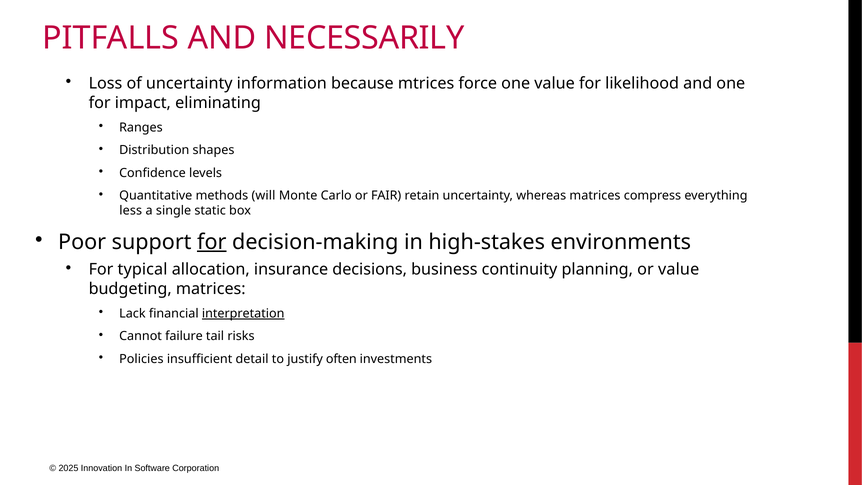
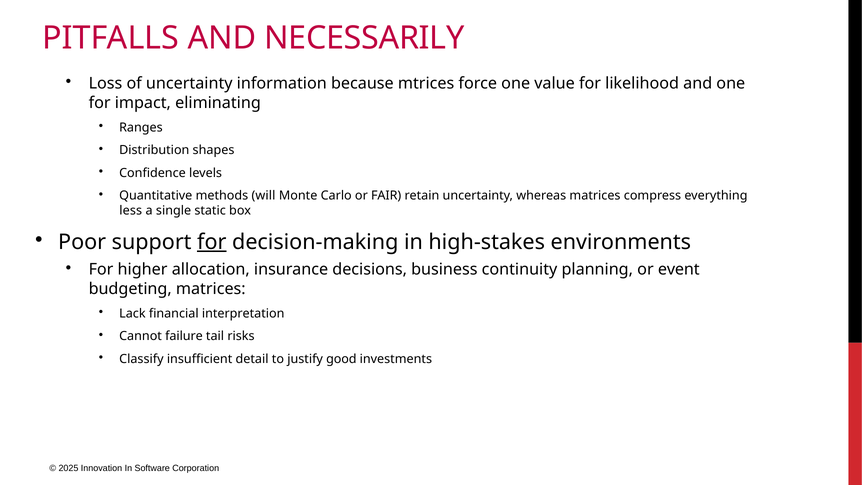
typical: typical -> higher
or value: value -> event
interpretation underline: present -> none
Policies: Policies -> Classify
often: often -> good
